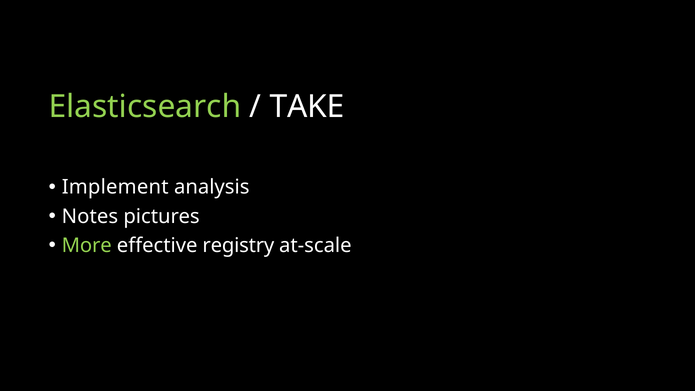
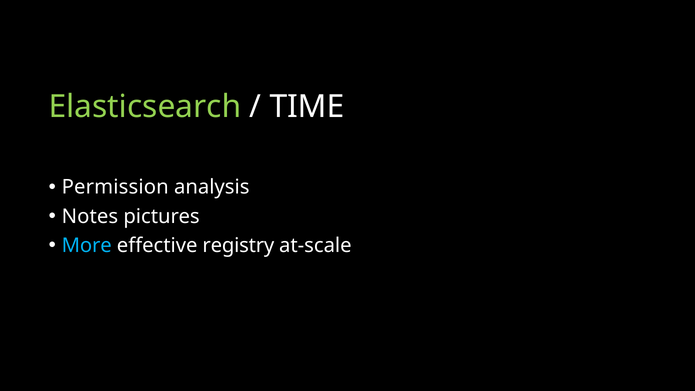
TAKE: TAKE -> TIME
Implement: Implement -> Permission
More colour: light green -> light blue
